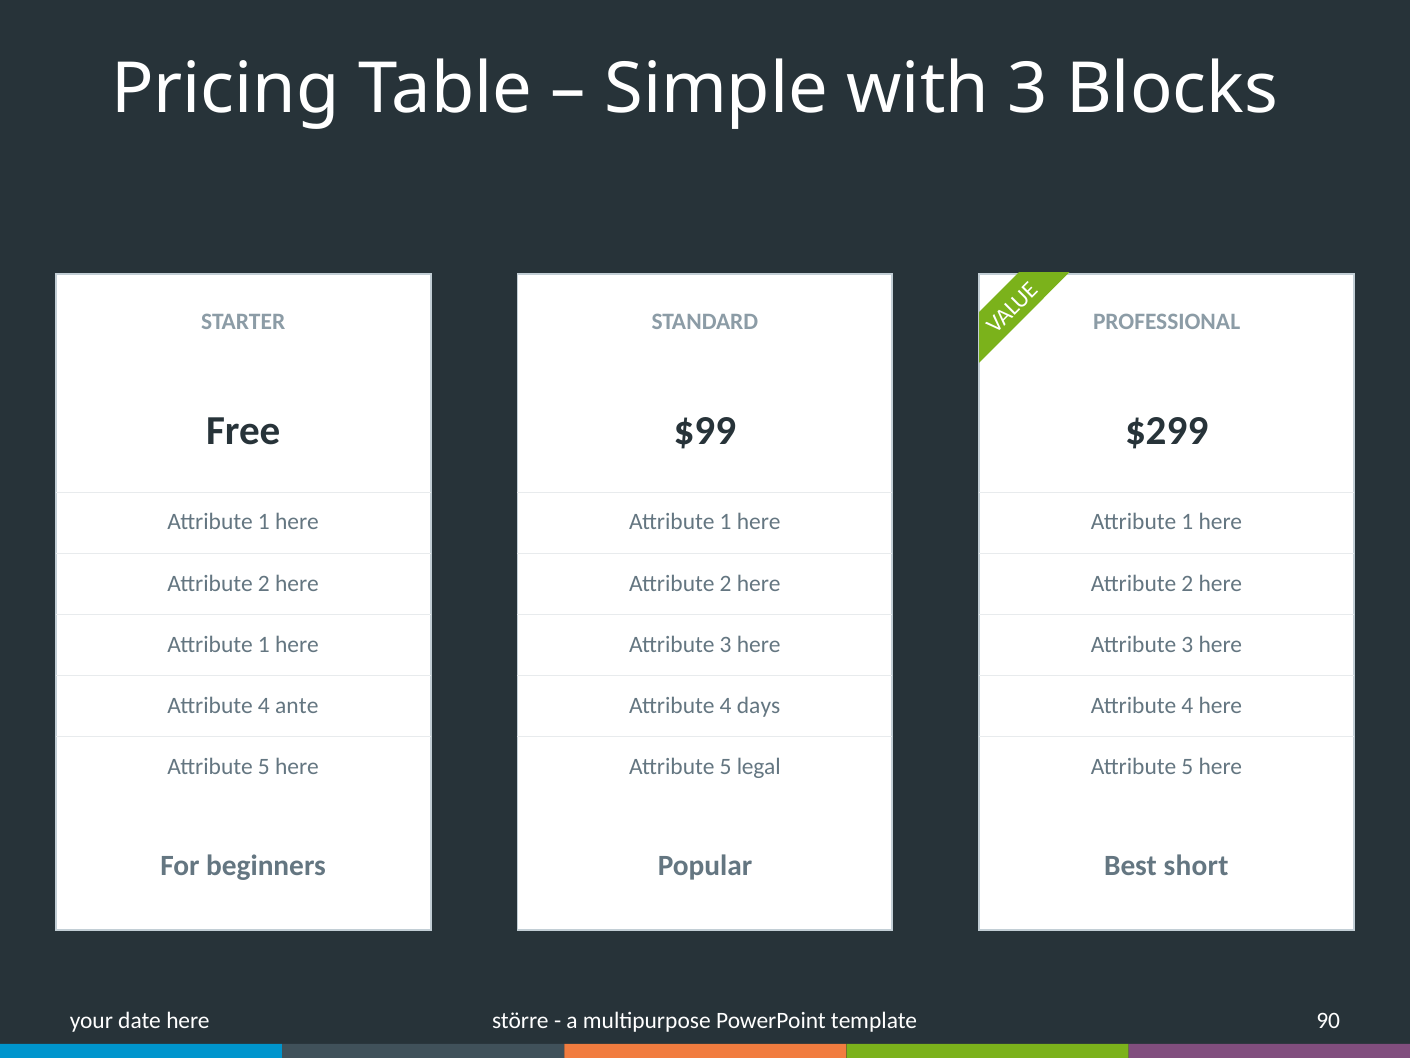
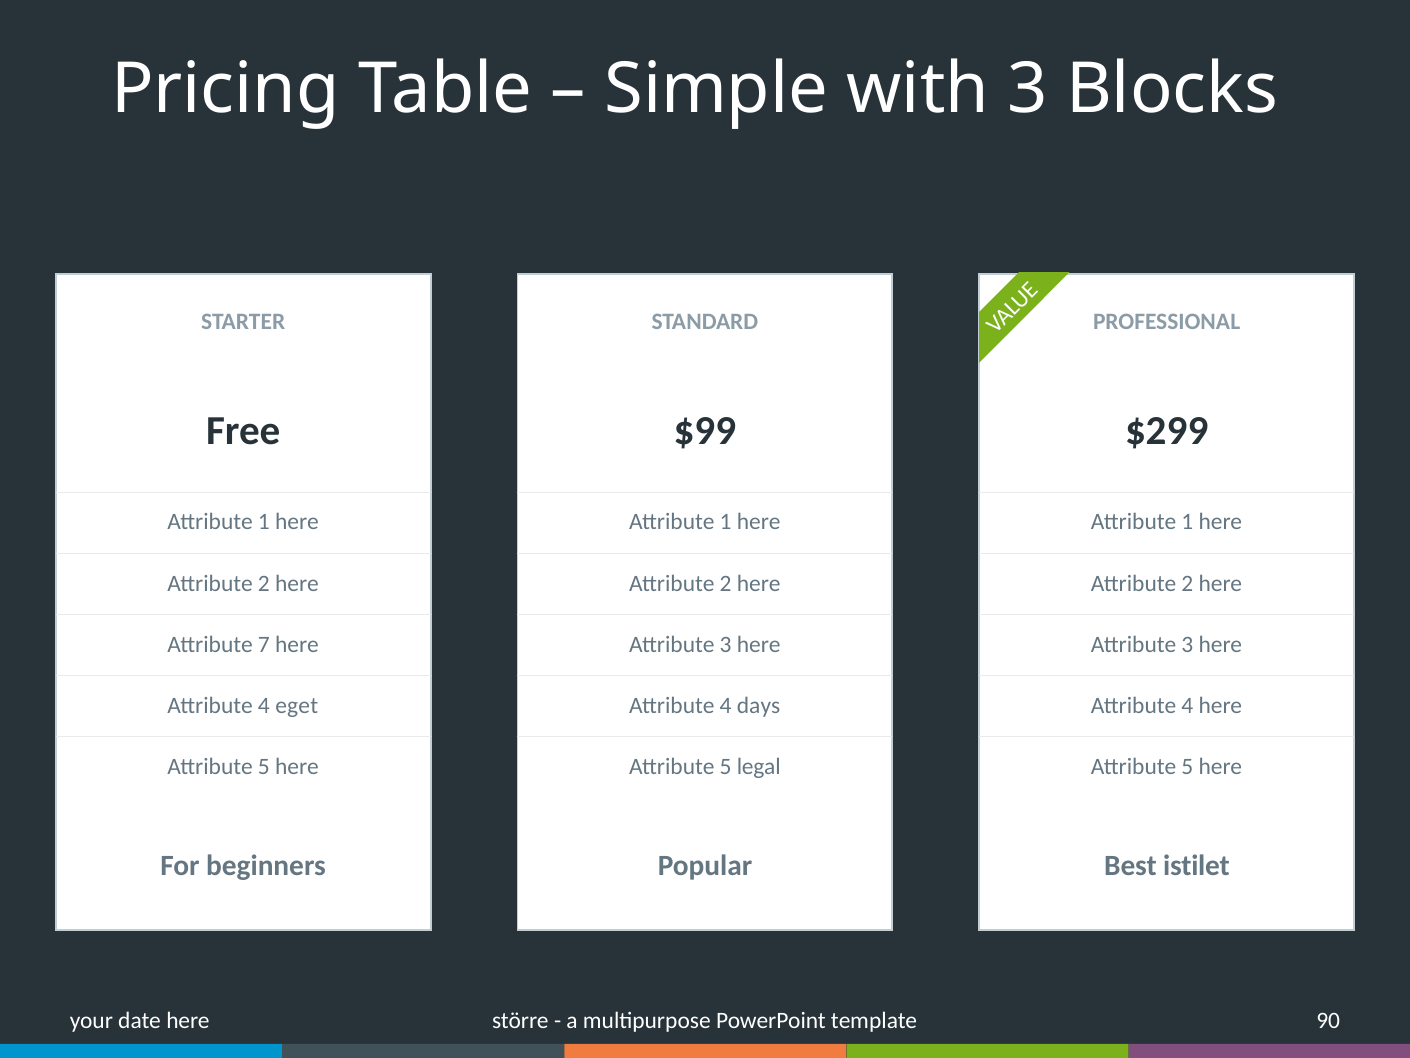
1 at (264, 644): 1 -> 7
ante: ante -> eget
short: short -> istilet
